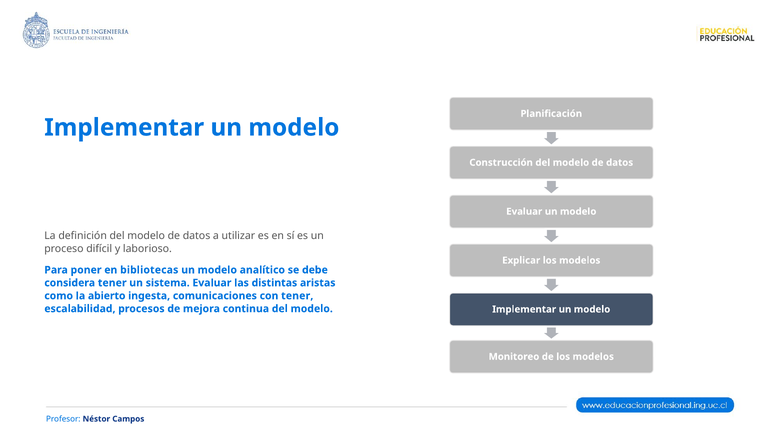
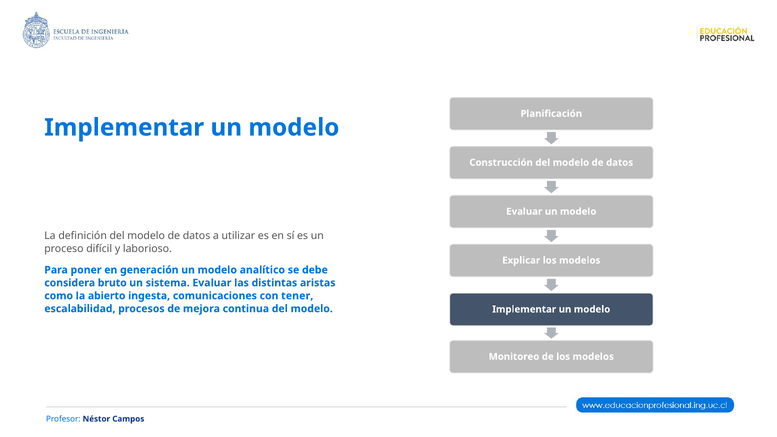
bibliotecas: bibliotecas -> generación
considera tener: tener -> bruto
